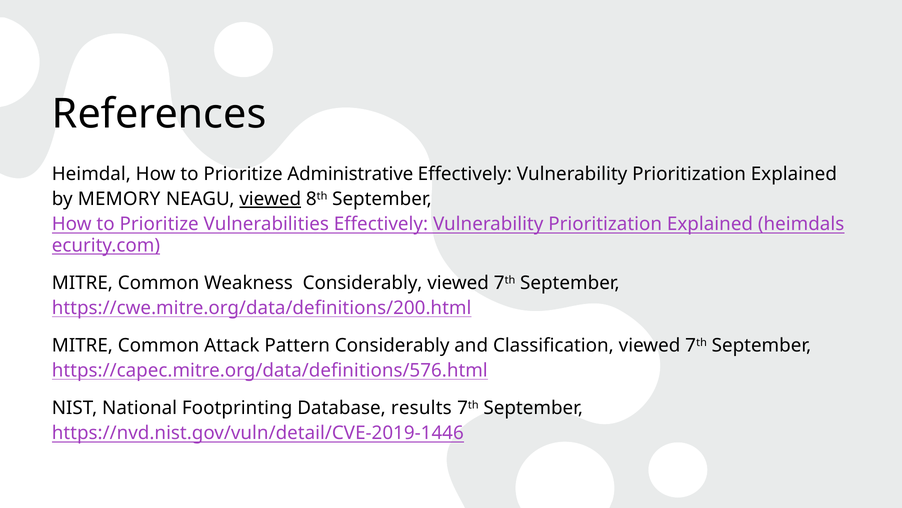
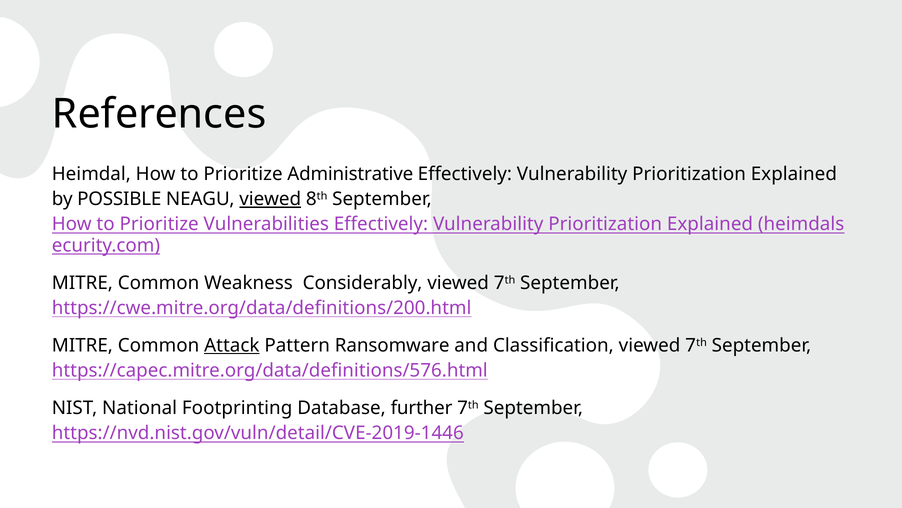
MEMORY: MEMORY -> POSSIBLE
Attack underline: none -> present
Pattern Considerably: Considerably -> Ransomware
results: results -> further
